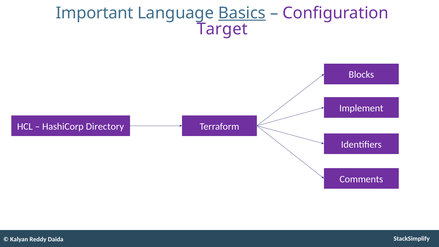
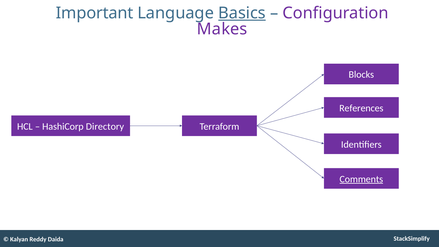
Target: Target -> Makes
Implement: Implement -> References
Comments underline: none -> present
